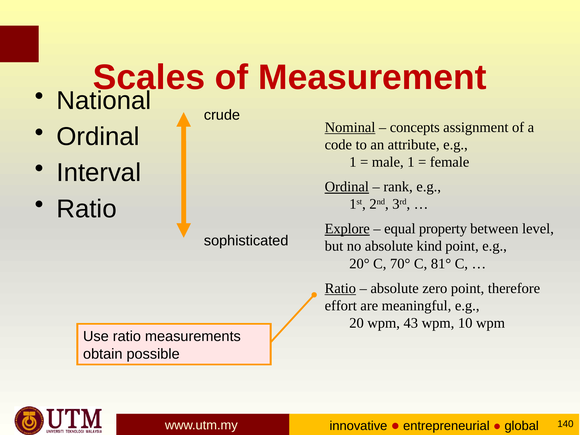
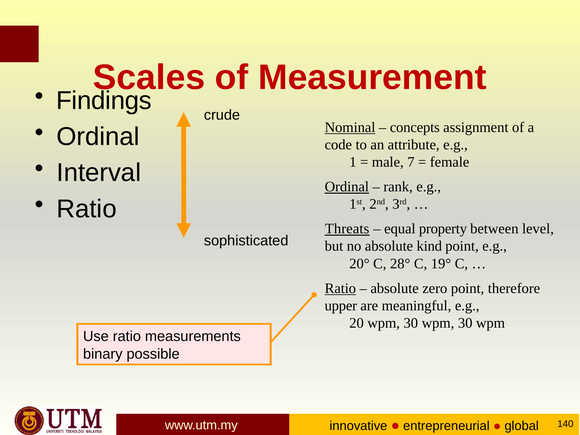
National: National -> Findings
male 1: 1 -> 7
Explore: Explore -> Threats
70°: 70° -> 28°
81°: 81° -> 19°
effort: effort -> upper
20 wpm 43: 43 -> 30
10 at (465, 323): 10 -> 30
obtain: obtain -> binary
